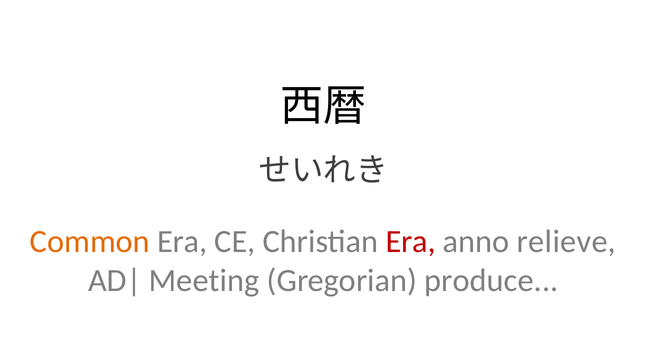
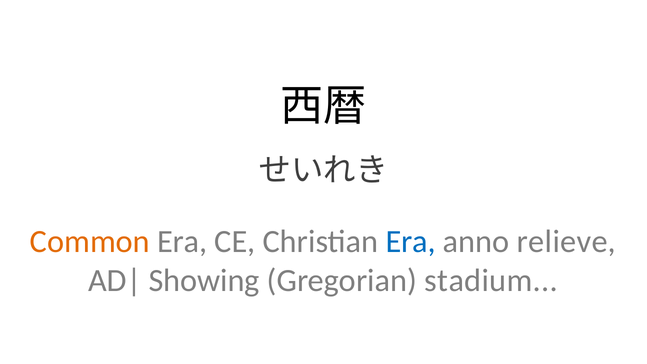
Era at (411, 242) colour: red -> blue
Meeting: Meeting -> Showing
produce: produce -> stadium
